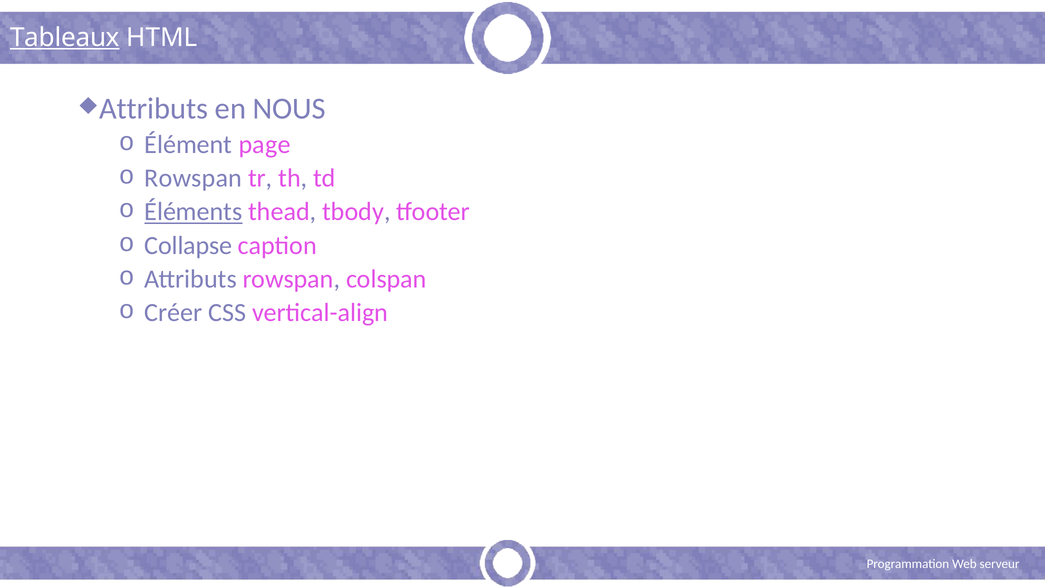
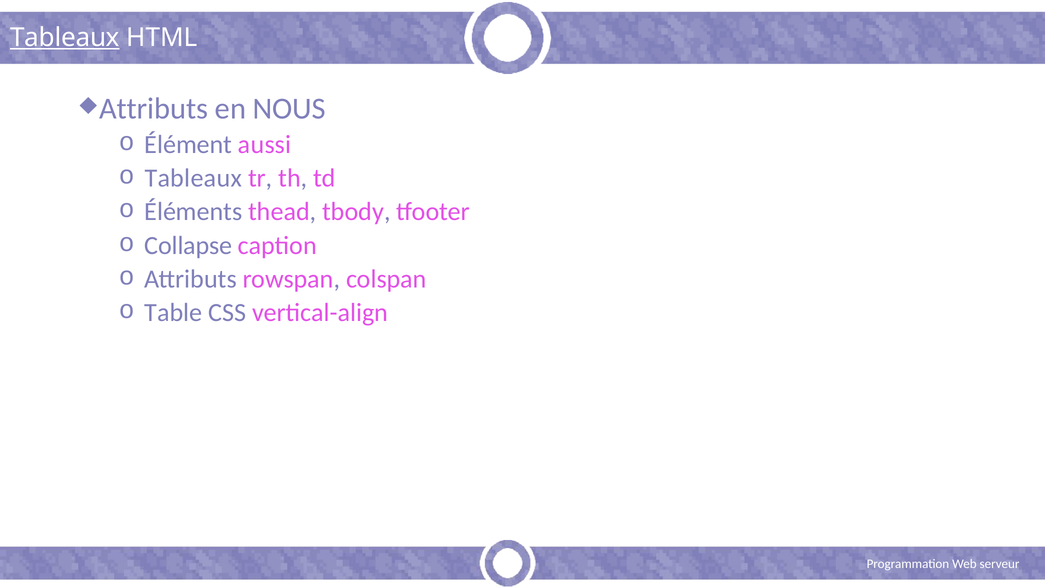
page: page -> aussi
Rowspan at (193, 178): Rowspan -> Tableaux
Éléments underline: present -> none
Créer: Créer -> Table
